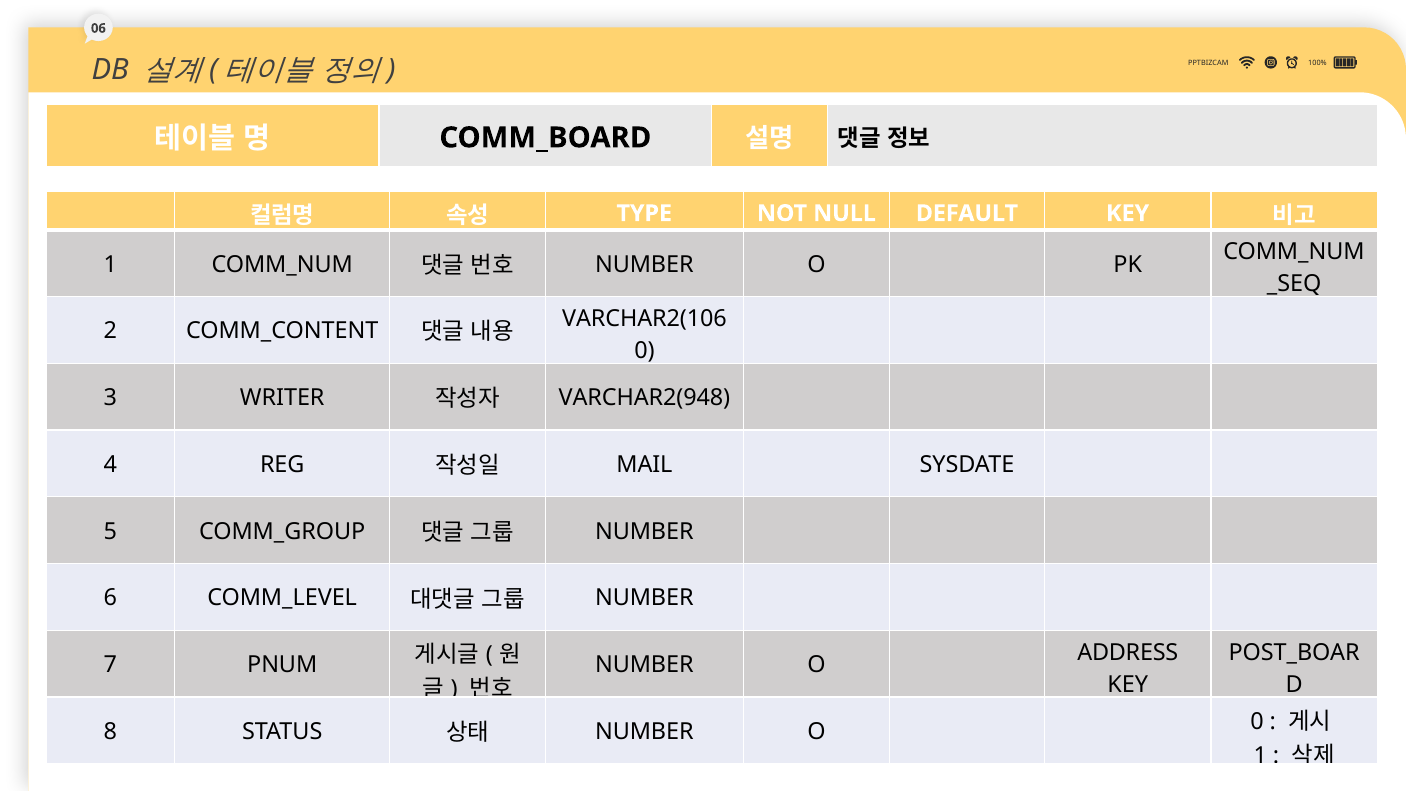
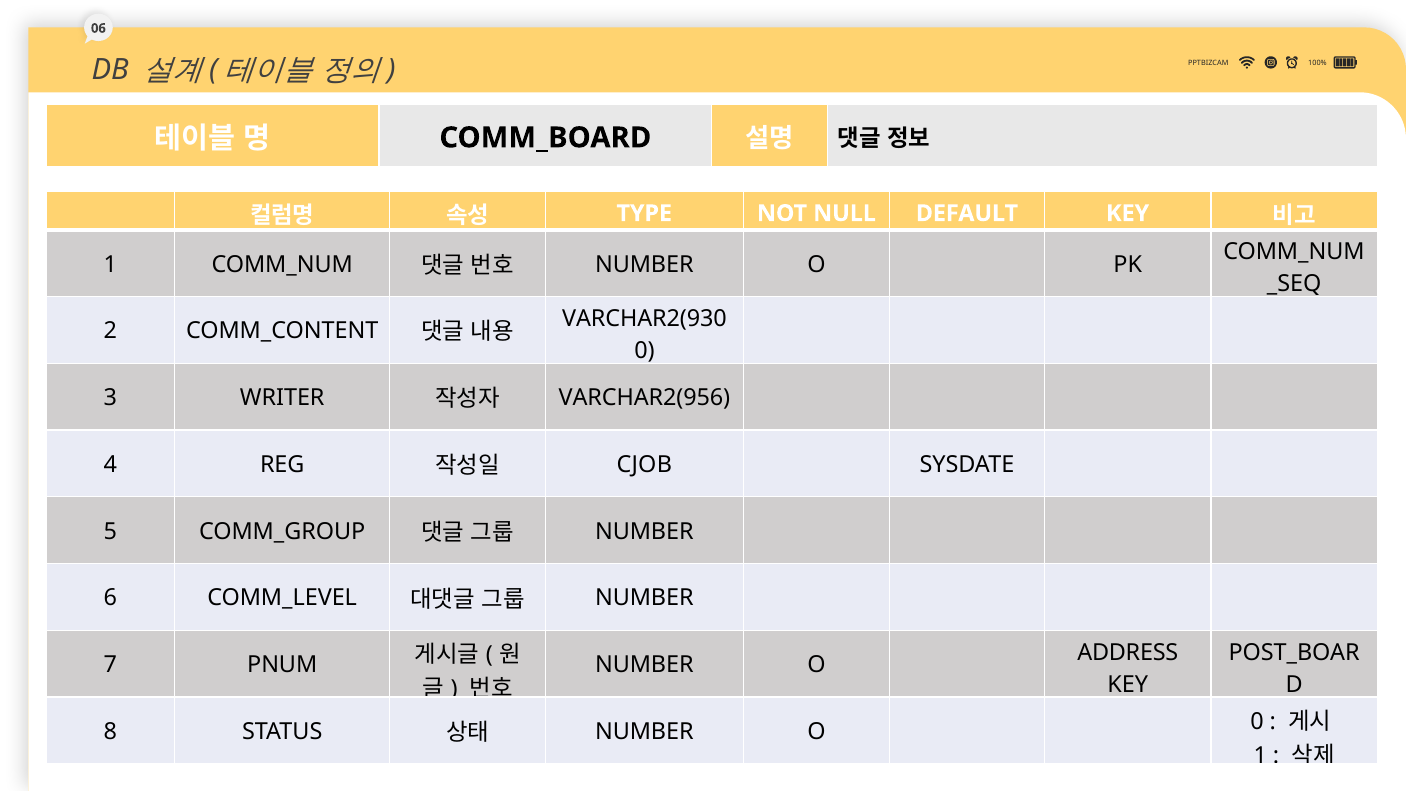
VARCHAR2(106: VARCHAR2(106 -> VARCHAR2(930
VARCHAR2(948: VARCHAR2(948 -> VARCHAR2(956
MAIL: MAIL -> CJOB
